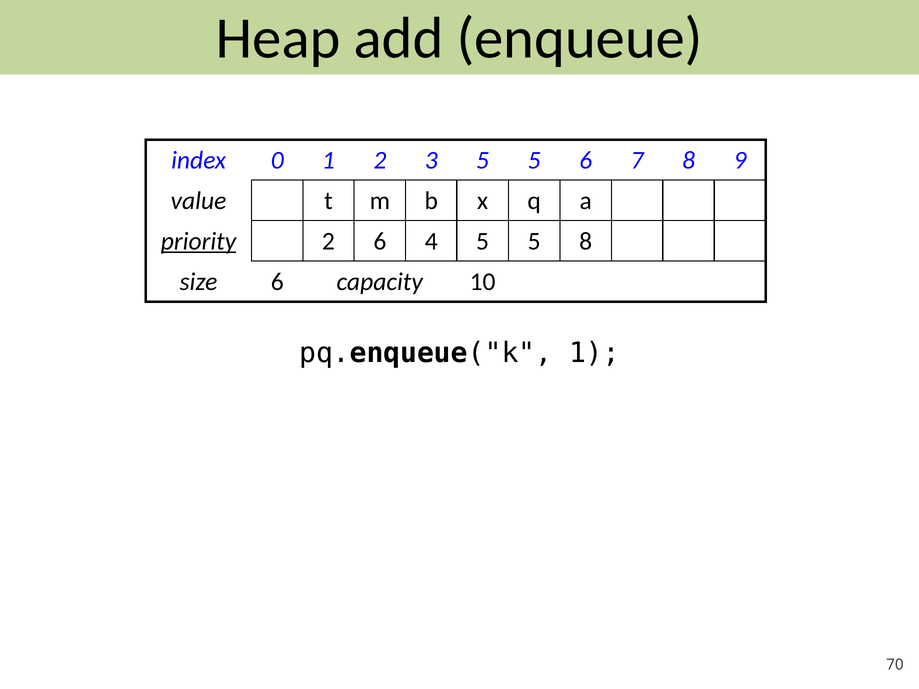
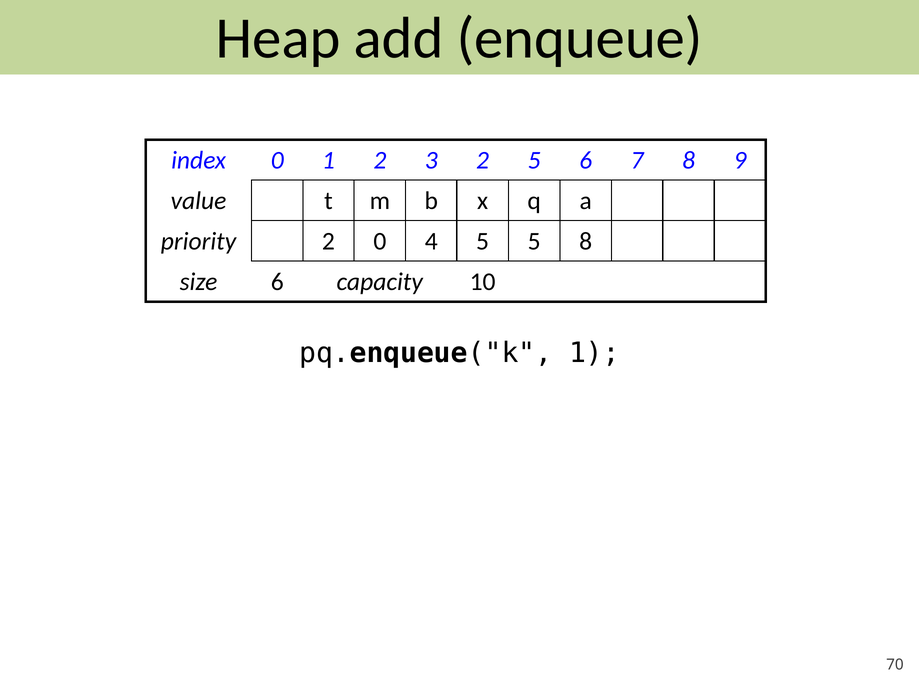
3 5: 5 -> 2
priority underline: present -> none
2 6: 6 -> 0
